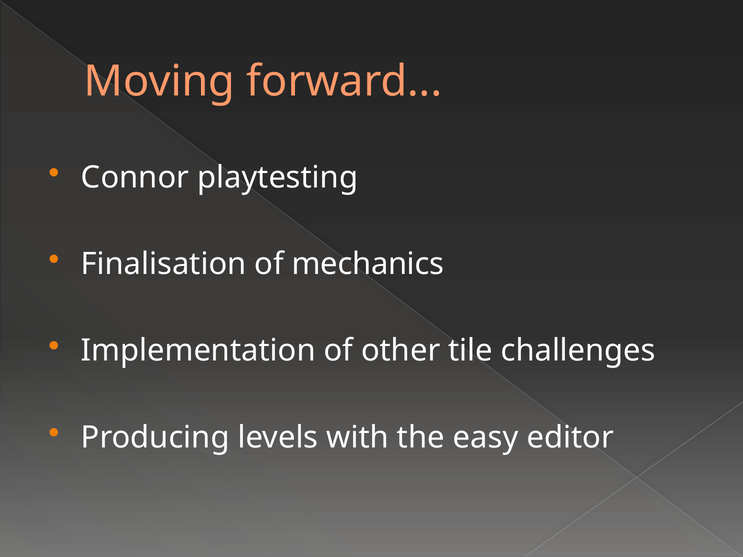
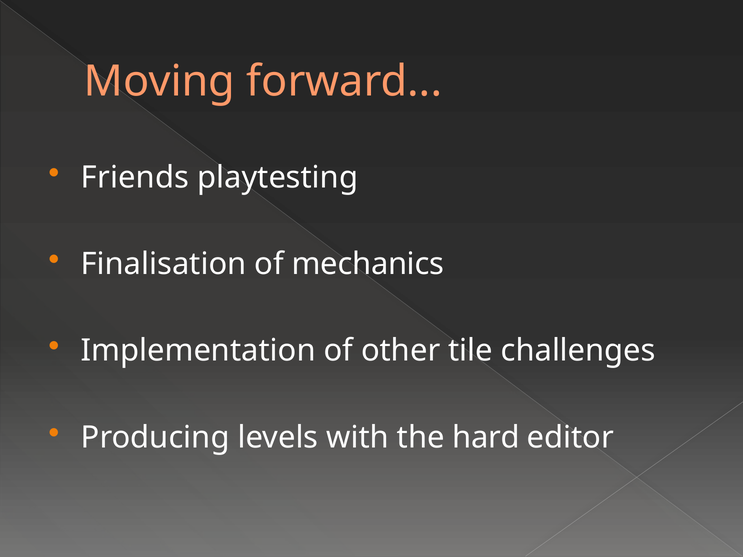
Connor: Connor -> Friends
easy: easy -> hard
